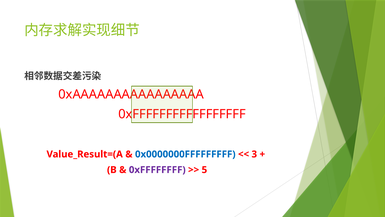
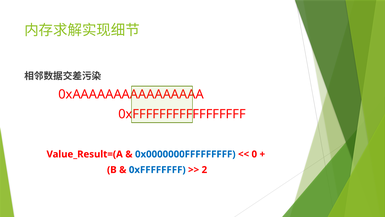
3: 3 -> 0
0xFFFFFFFF colour: purple -> blue
5: 5 -> 2
